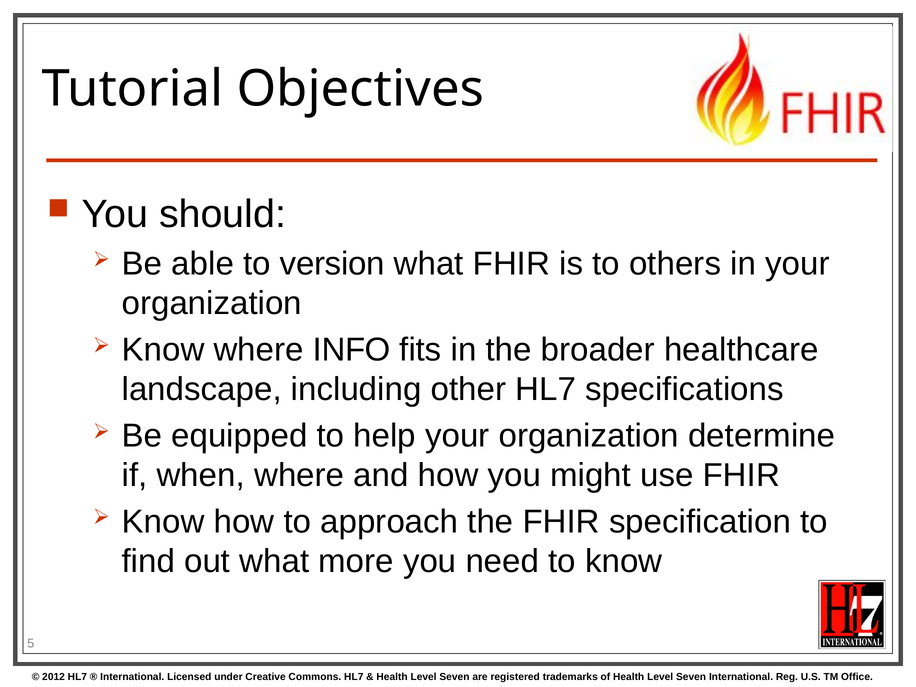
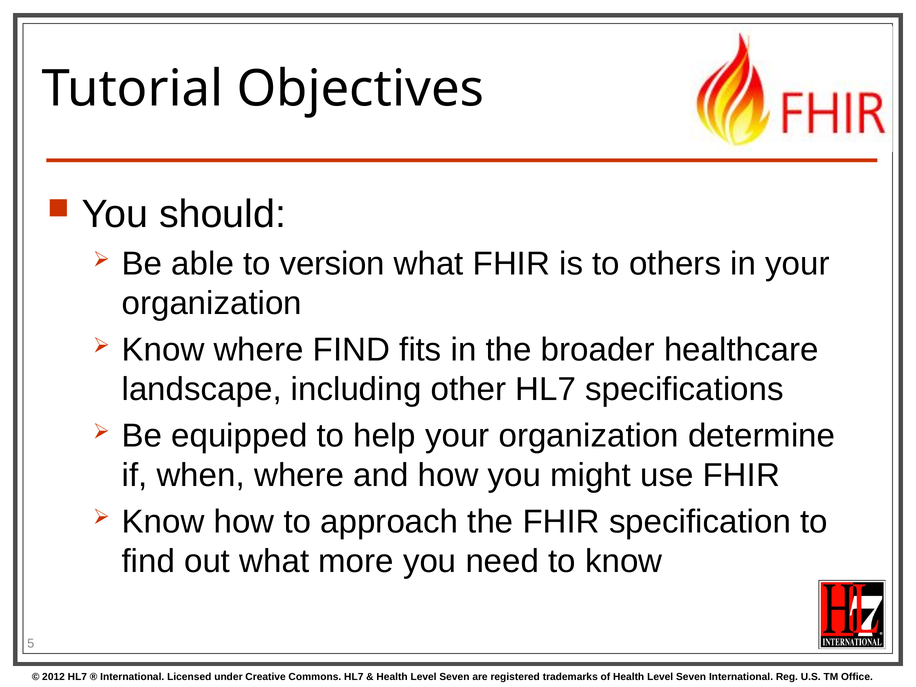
where INFO: INFO -> FIND
